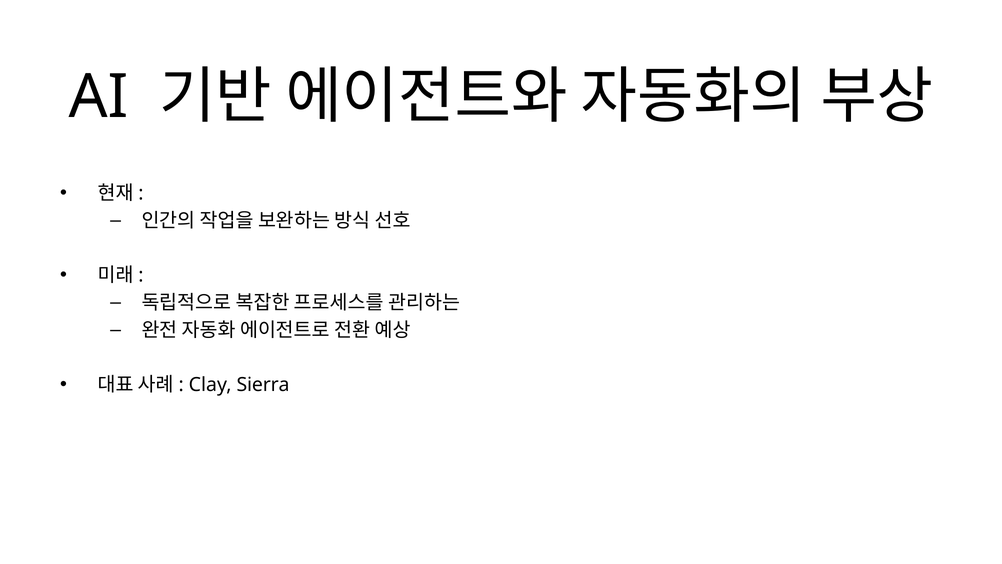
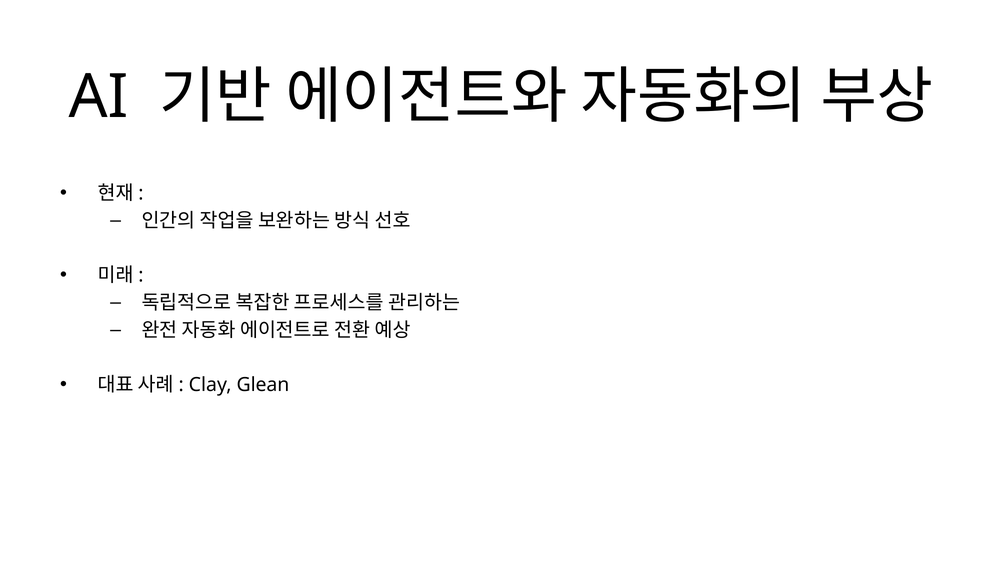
Sierra: Sierra -> Glean
